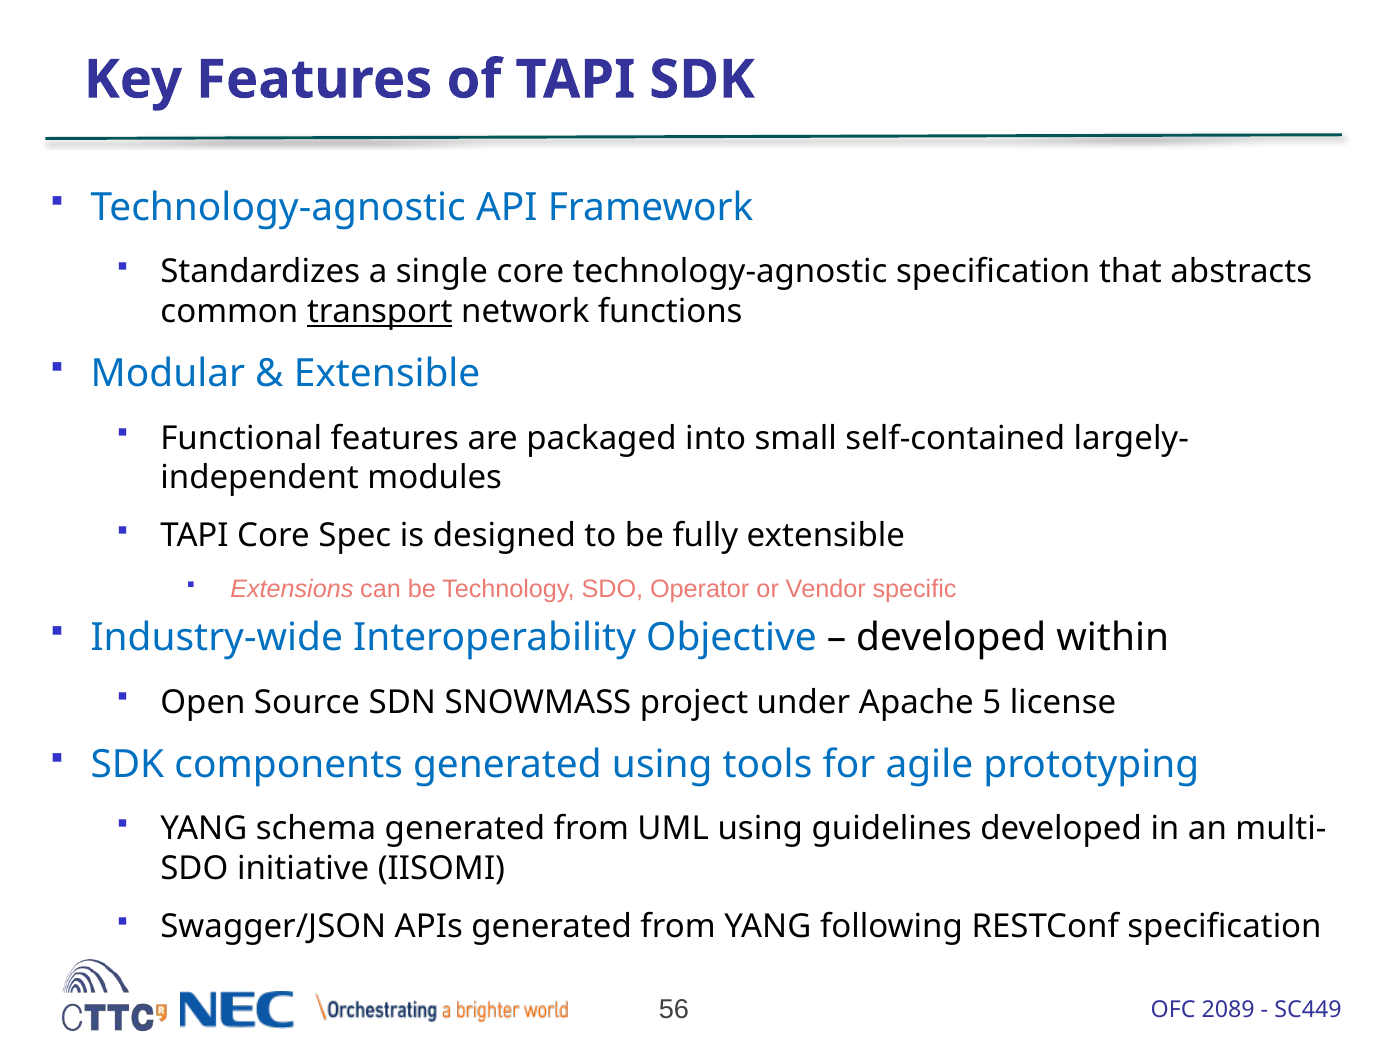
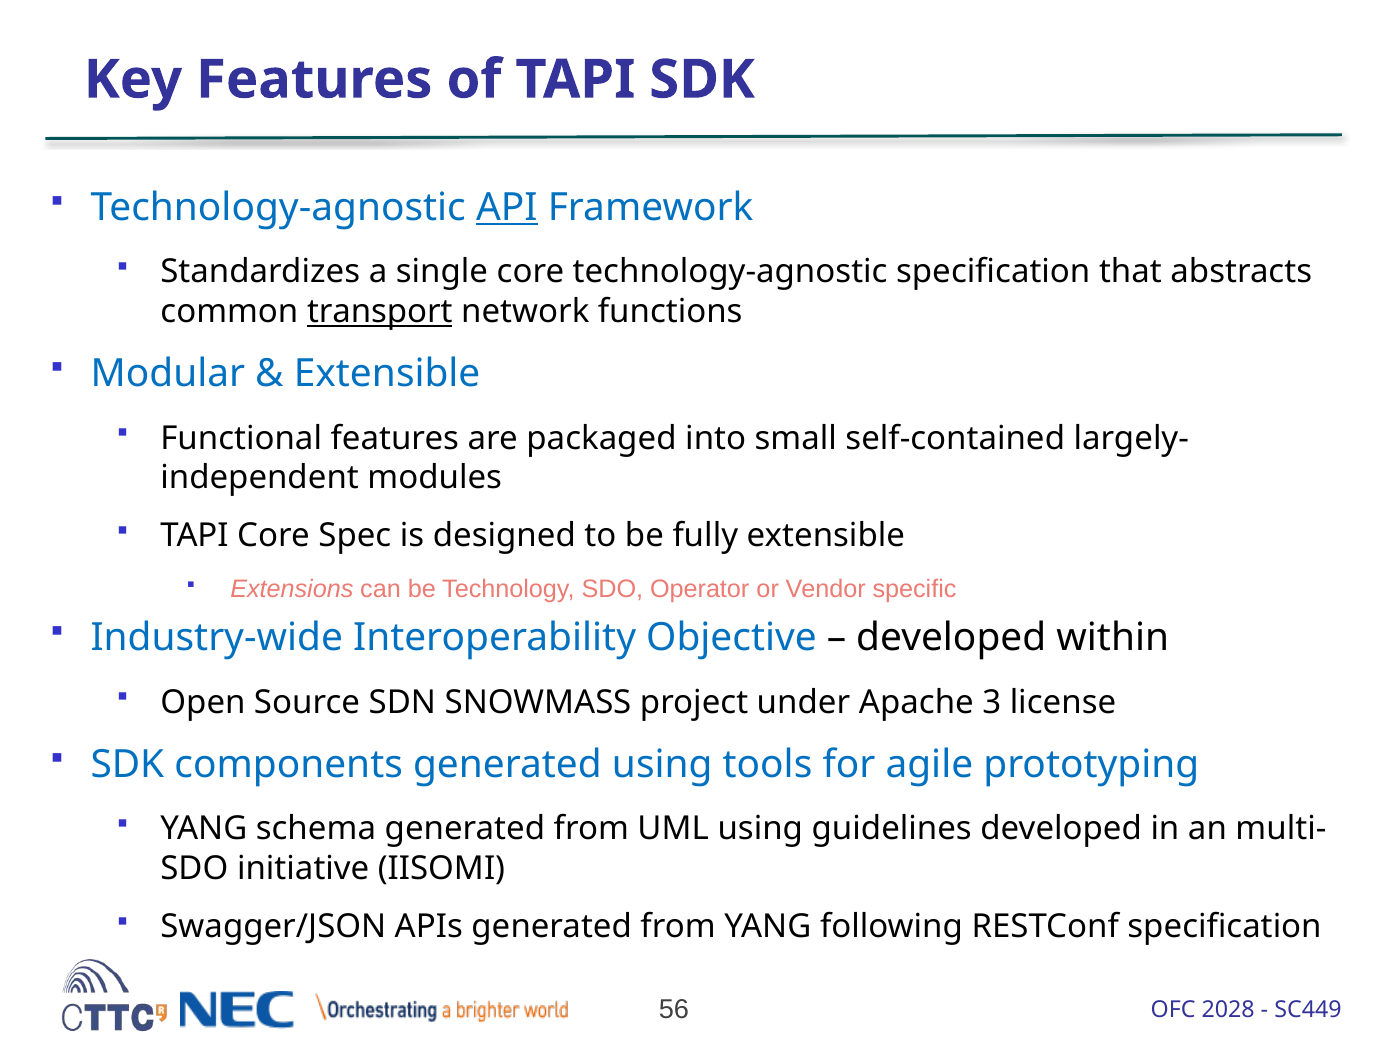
API underline: none -> present
5: 5 -> 3
2089: 2089 -> 2028
